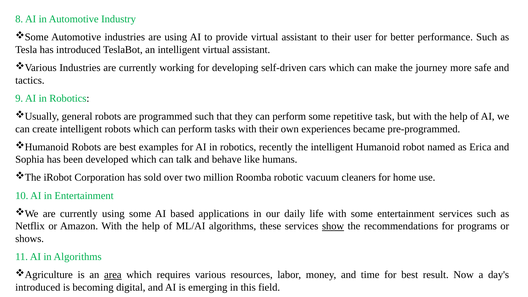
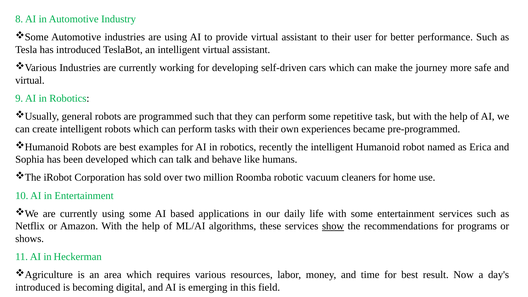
tactics at (30, 80): tactics -> virtual
in Algorithms: Algorithms -> Heckerman
area underline: present -> none
